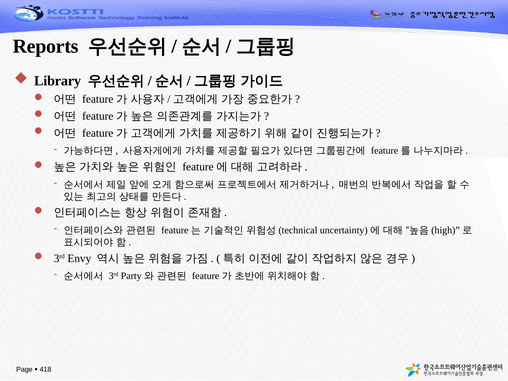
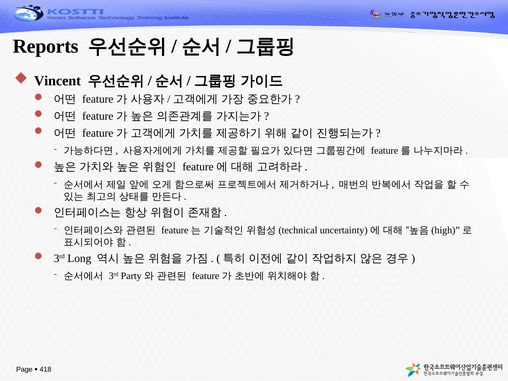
Library: Library -> Vincent
Envy: Envy -> Long
